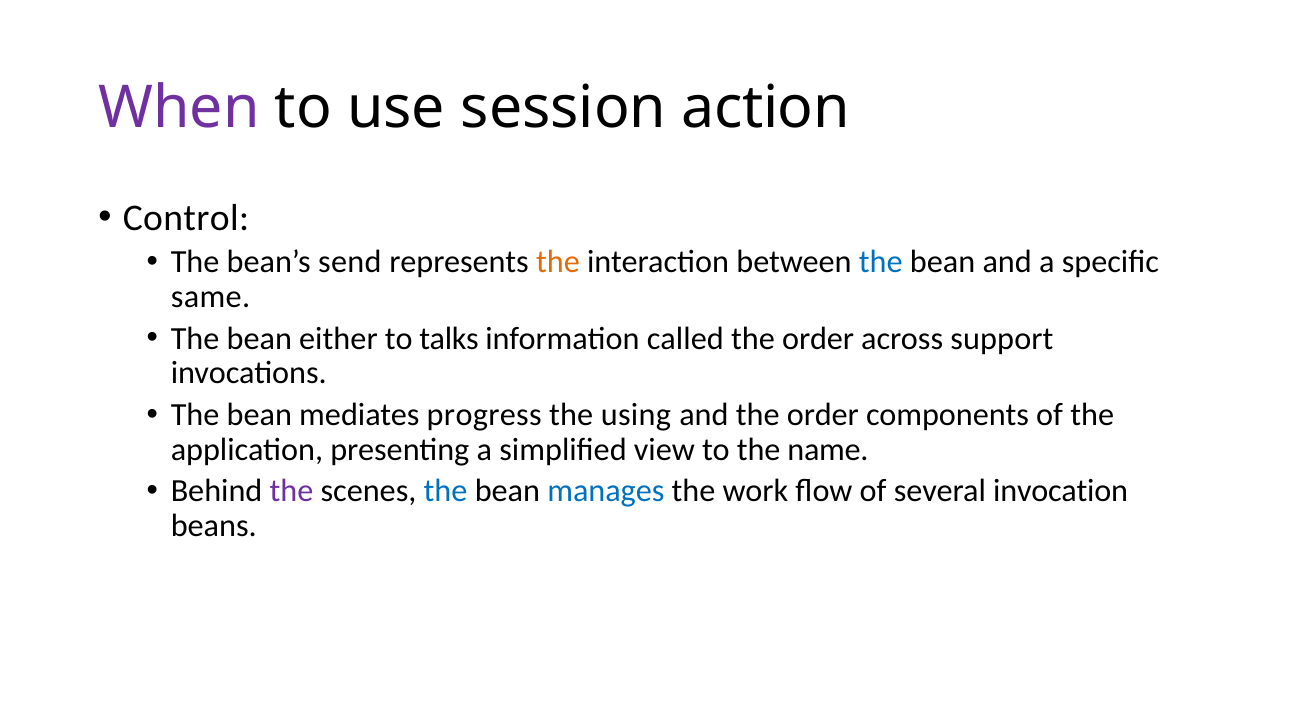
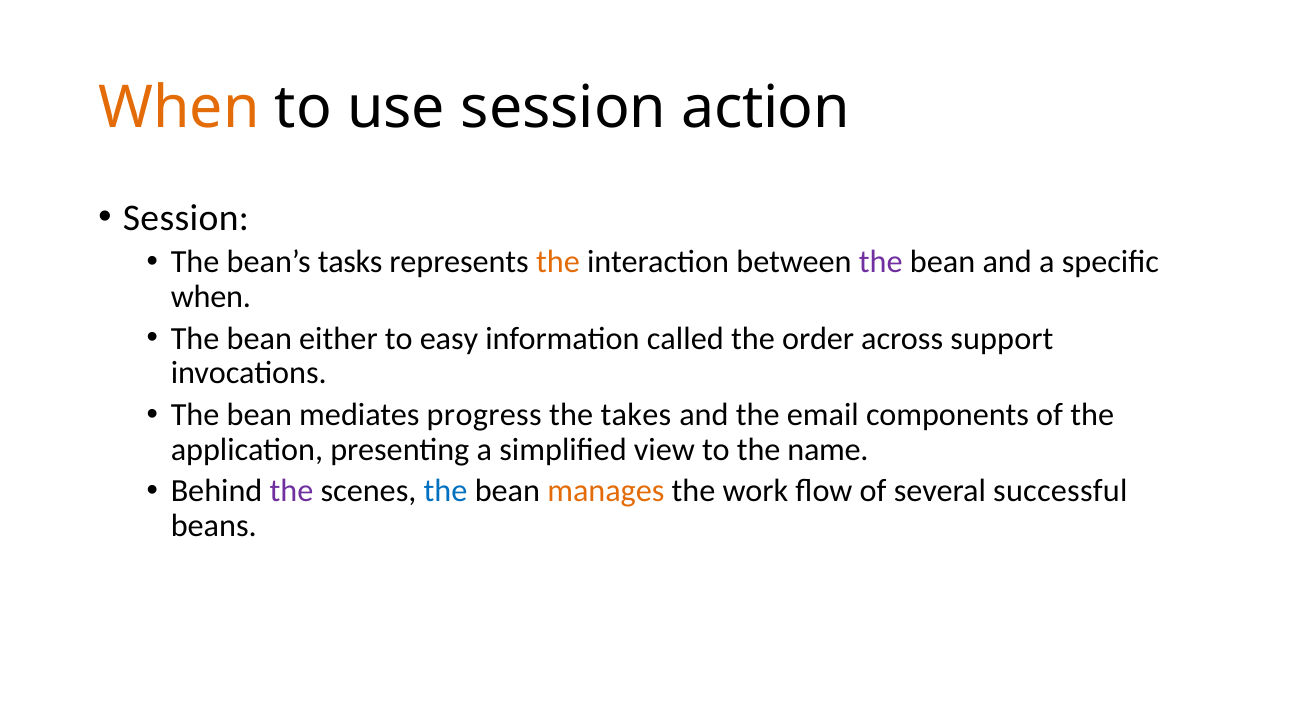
When at (179, 108) colour: purple -> orange
Control at (186, 218): Control -> Session
send: send -> tasks
the at (881, 262) colour: blue -> purple
same at (211, 297): same -> when
talks: talks -> easy
using: using -> takes
and the order: order -> email
manages colour: blue -> orange
invocation: invocation -> successful
